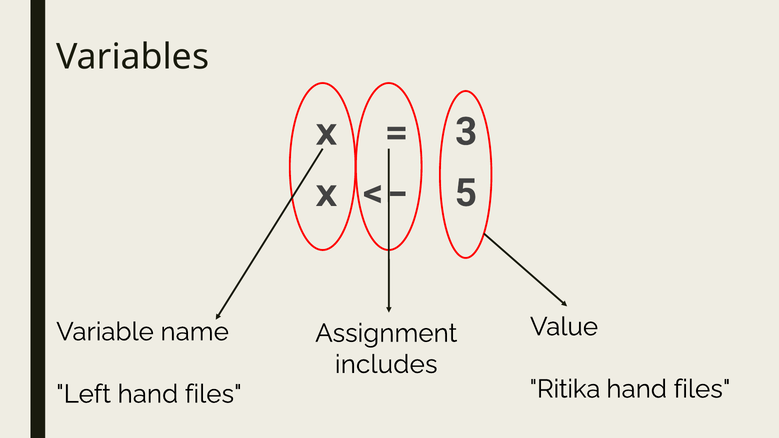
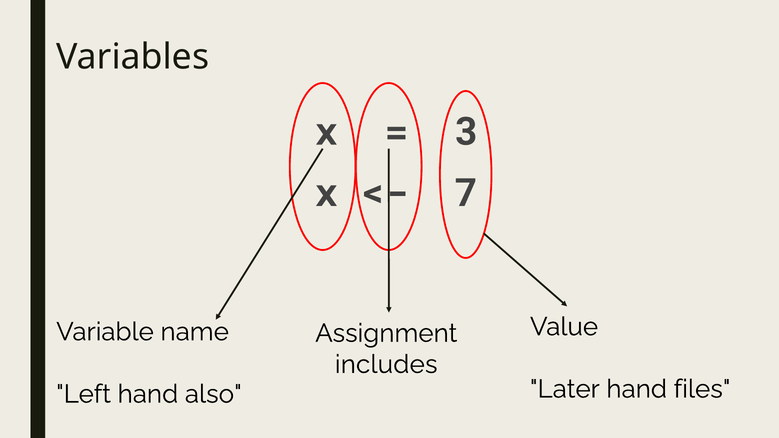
5: 5 -> 7
Ritika: Ritika -> Later
Left hand files: files -> also
